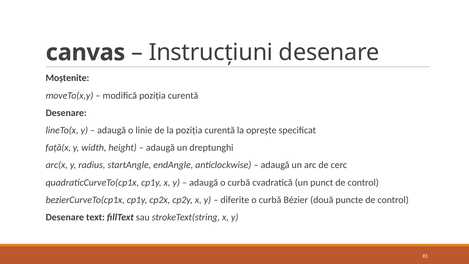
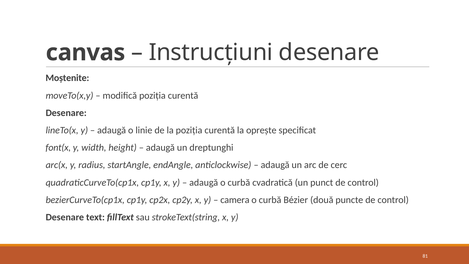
față(x: față(x -> font(x
diferite: diferite -> camera
